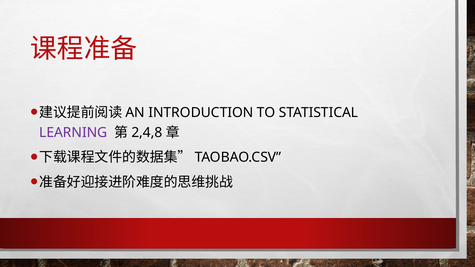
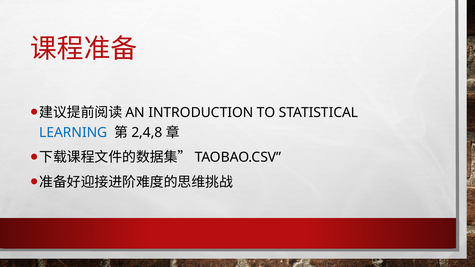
LEARNING colour: purple -> blue
